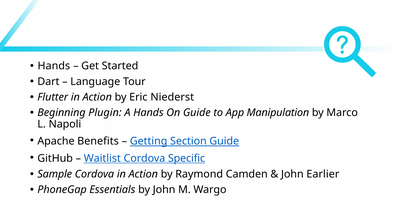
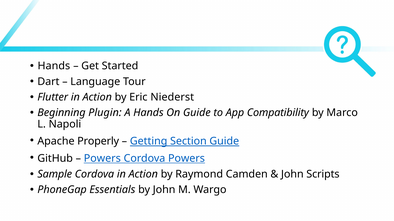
Manipulation: Manipulation -> Compatibility
Benefits: Benefits -> Properly
Waitlist at (102, 159): Waitlist -> Powers
Cordova Specific: Specific -> Powers
Earlier: Earlier -> Scripts
